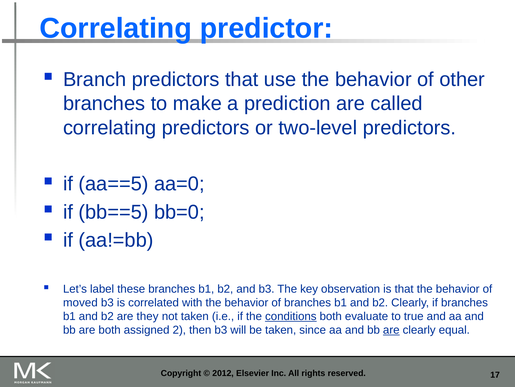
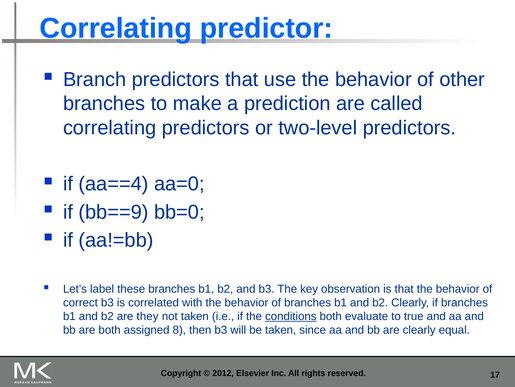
aa==5: aa==5 -> aa==4
bb==5: bb==5 -> bb==9
moved: moved -> correct
2: 2 -> 8
are at (391, 330) underline: present -> none
